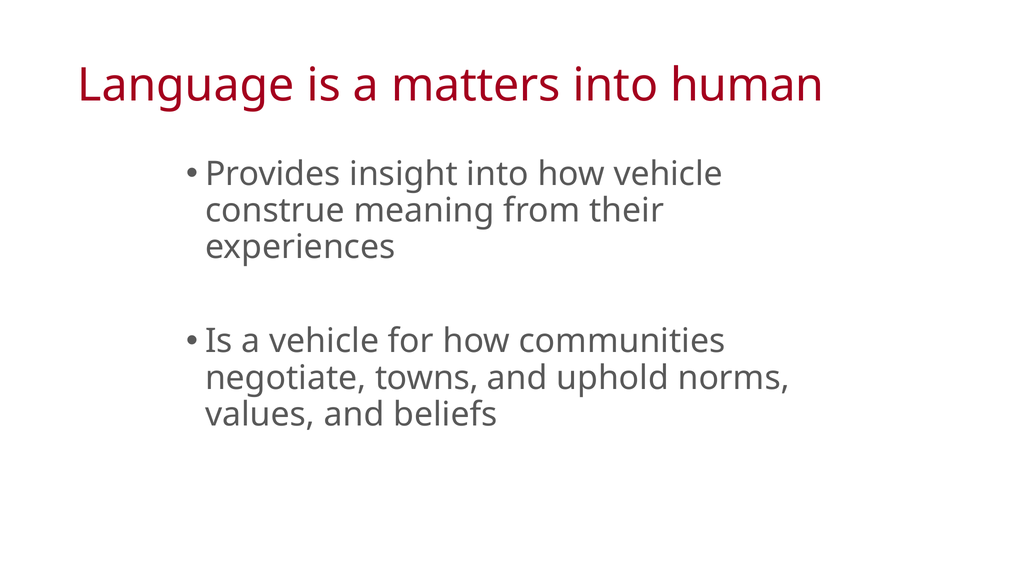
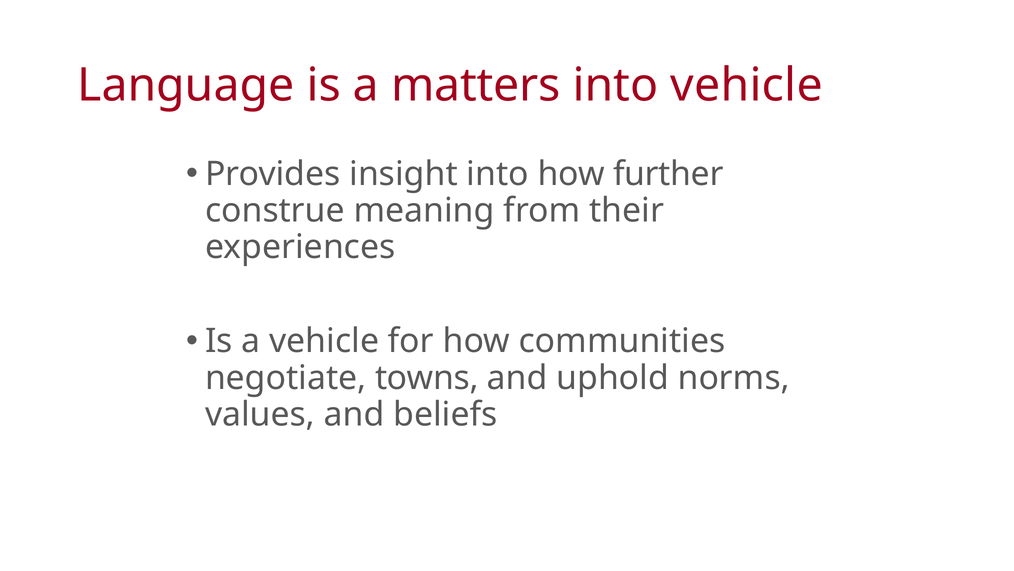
into human: human -> vehicle
how vehicle: vehicle -> further
